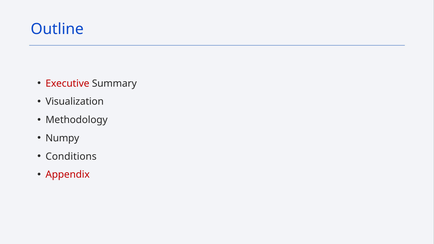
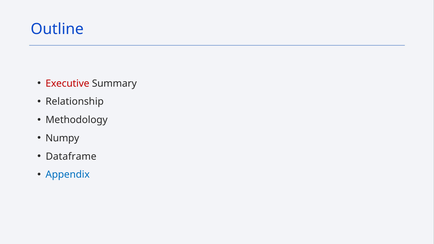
Visualization: Visualization -> Relationship
Conditions: Conditions -> Dataframe
Appendix colour: red -> blue
